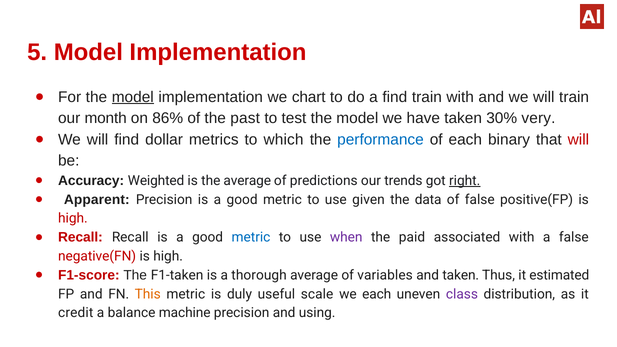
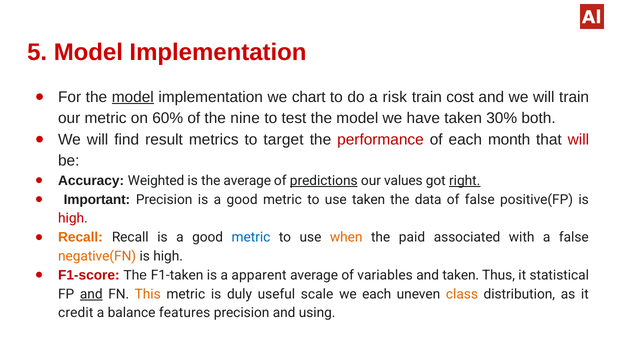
a find: find -> risk
train with: with -> cost
our month: month -> metric
86%: 86% -> 60%
past: past -> nine
very: very -> both
dollar: dollar -> result
which: which -> target
performance colour: blue -> red
binary: binary -> month
predictions underline: none -> present
trends: trends -> values
Apparent: Apparent -> Important
use given: given -> taken
Recall at (80, 237) colour: red -> orange
when colour: purple -> orange
negative(FN colour: red -> orange
thorough: thorough -> apparent
estimated: estimated -> statistical
and at (91, 294) underline: none -> present
class colour: purple -> orange
machine: machine -> features
